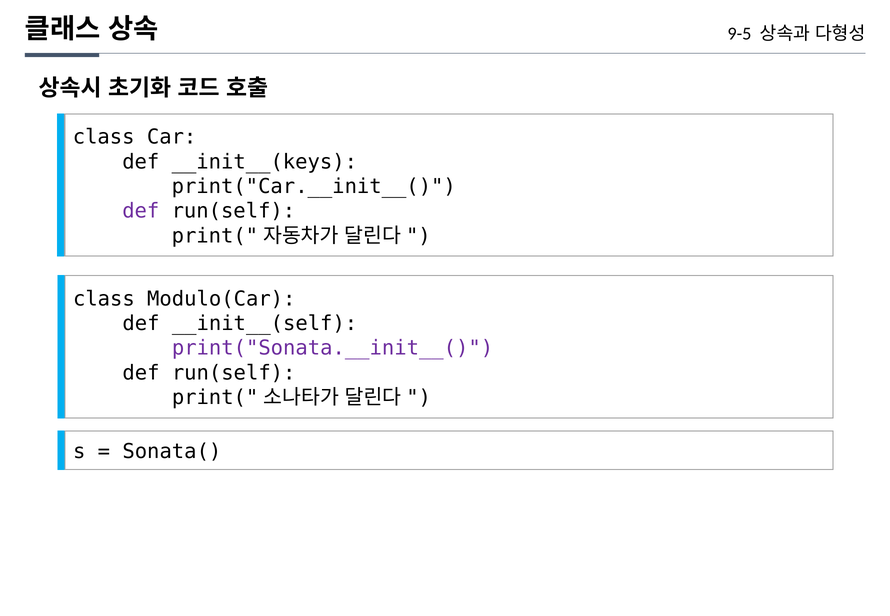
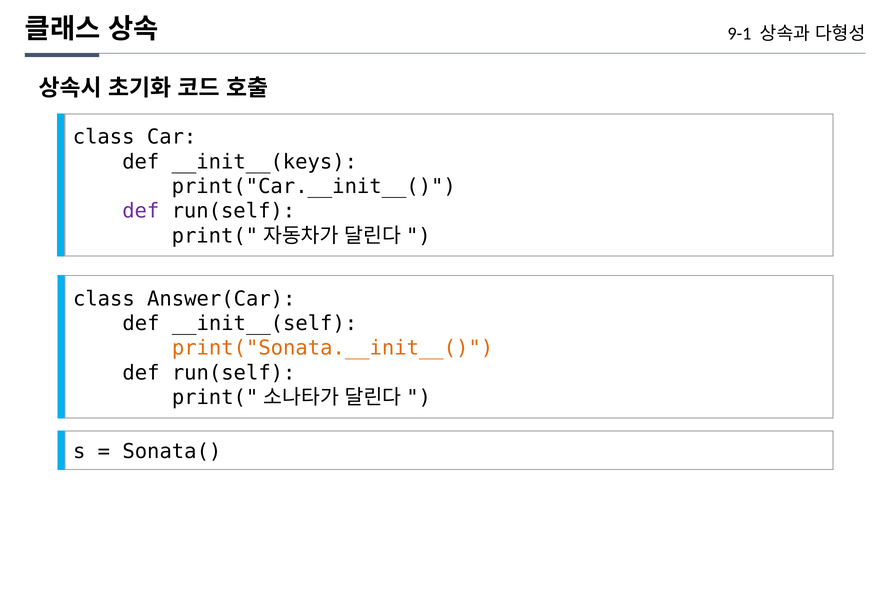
9-5: 9-5 -> 9-1
Modulo(Car: Modulo(Car -> Answer(Car
print("Sonata.__init__( colour: purple -> orange
